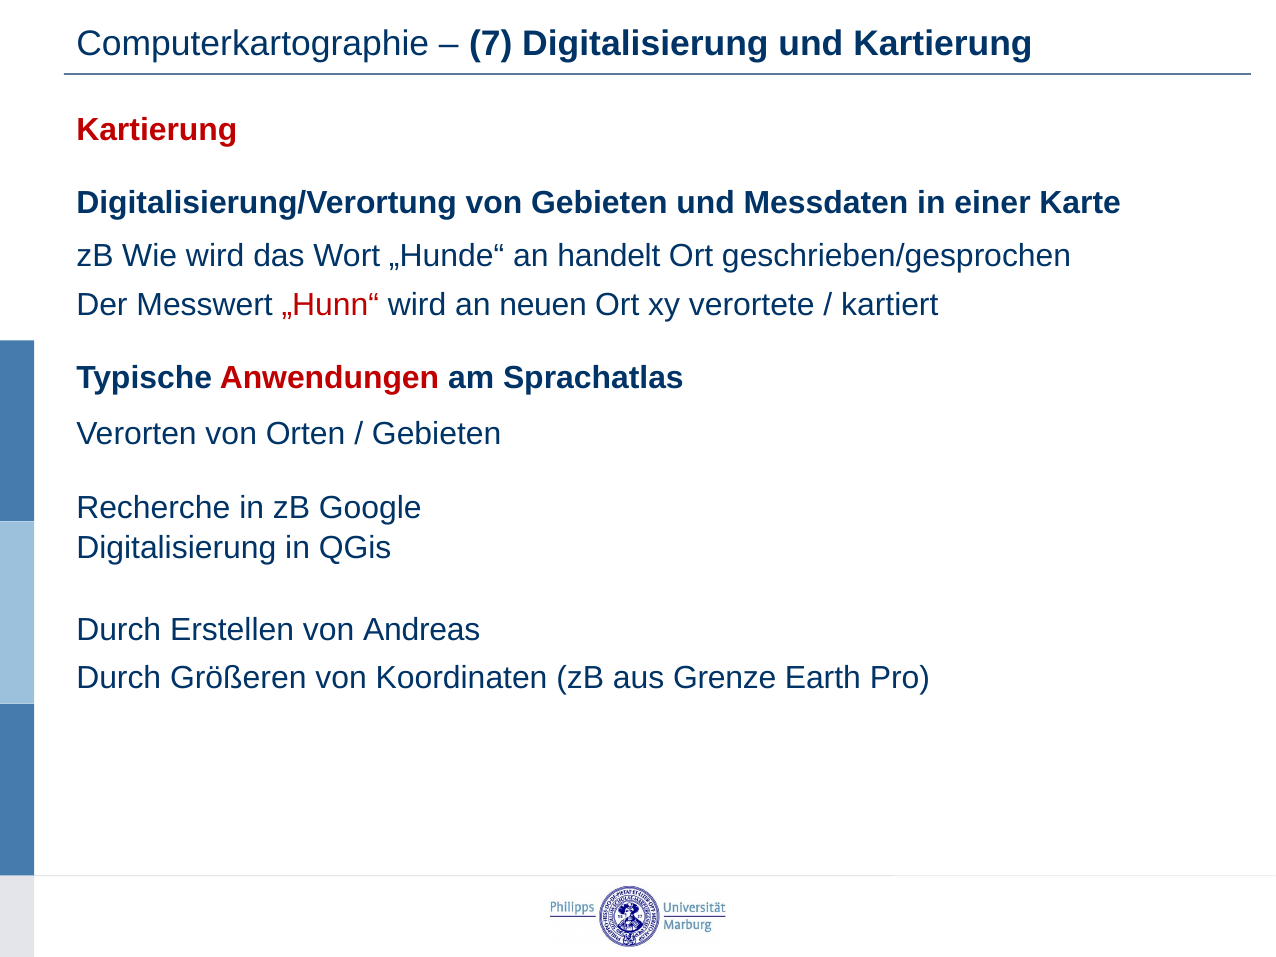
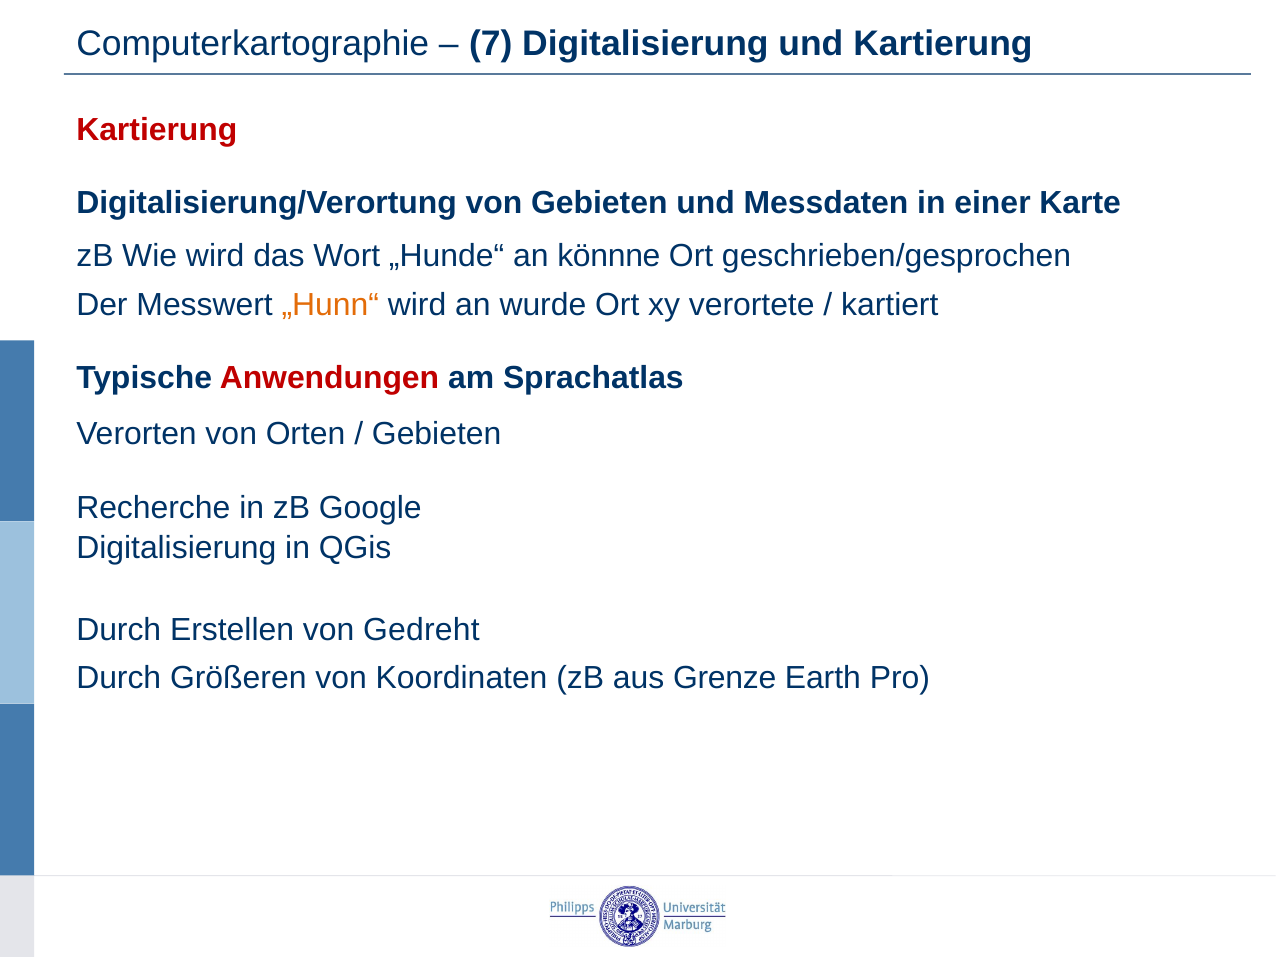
handelt: handelt -> könnne
„Hunn“ colour: red -> orange
neuen: neuen -> wurde
Andreas: Andreas -> Gedreht
